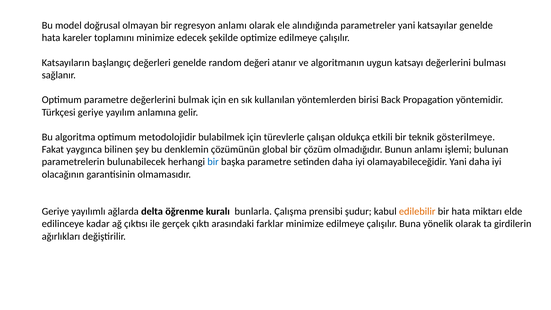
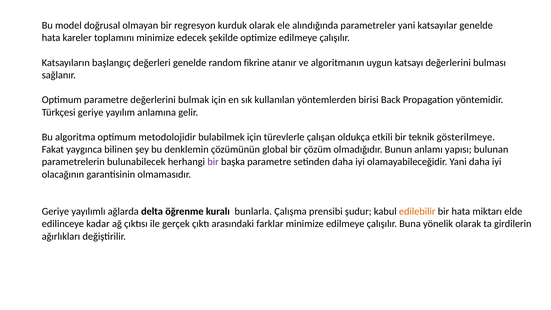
regresyon anlamı: anlamı -> kurduk
değeri: değeri -> fikrine
işlemi: işlemi -> yapısı
bir at (213, 162) colour: blue -> purple
